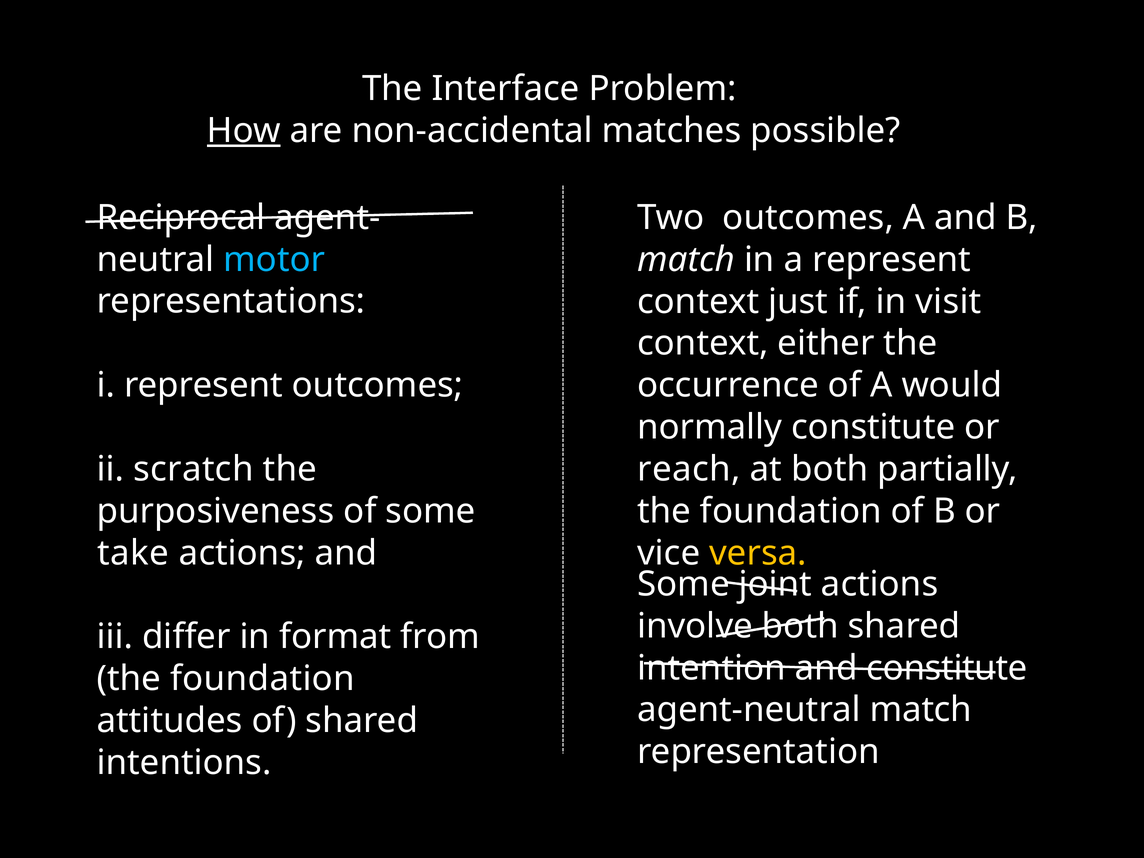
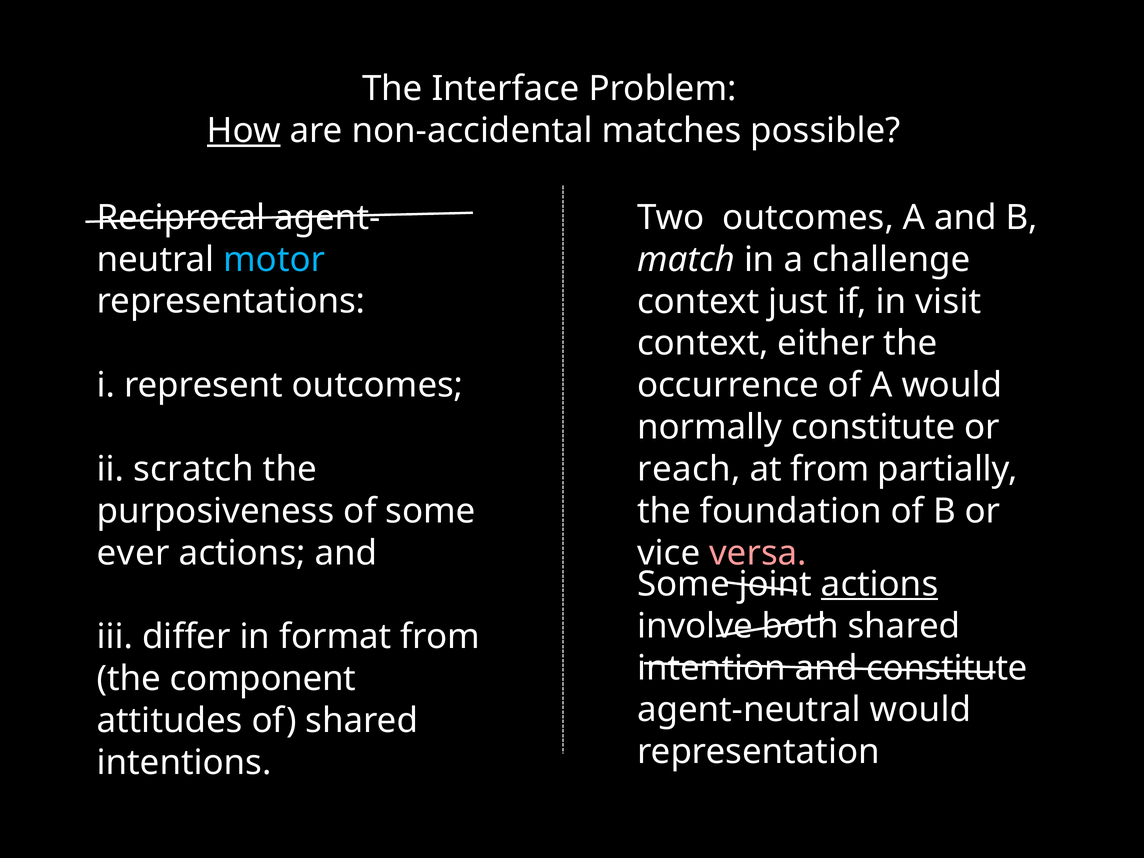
a represent: represent -> challenge
at both: both -> from
take: take -> ever
versa colour: yellow -> pink
actions at (880, 584) underline: none -> present
foundation at (263, 679): foundation -> component
agent-neutral match: match -> would
